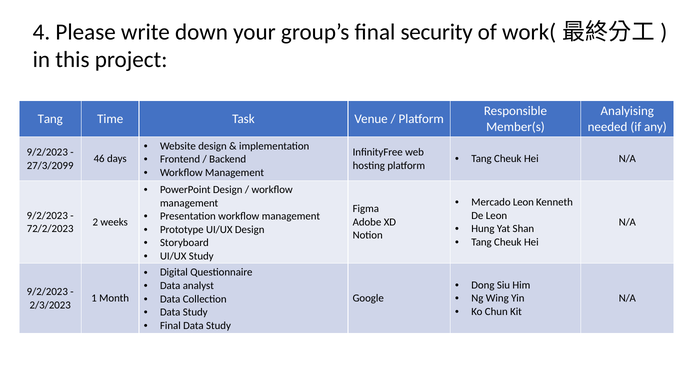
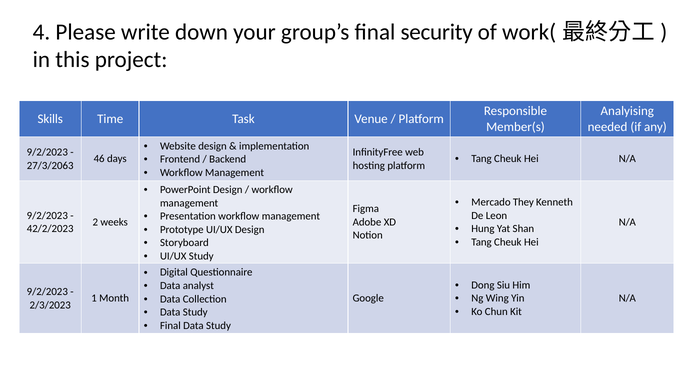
Tang at (50, 119): Tang -> Skills
27/3/2099: 27/3/2099 -> 27/3/2063
Mercado Leon: Leon -> They
72/2/2023: 72/2/2023 -> 42/2/2023
